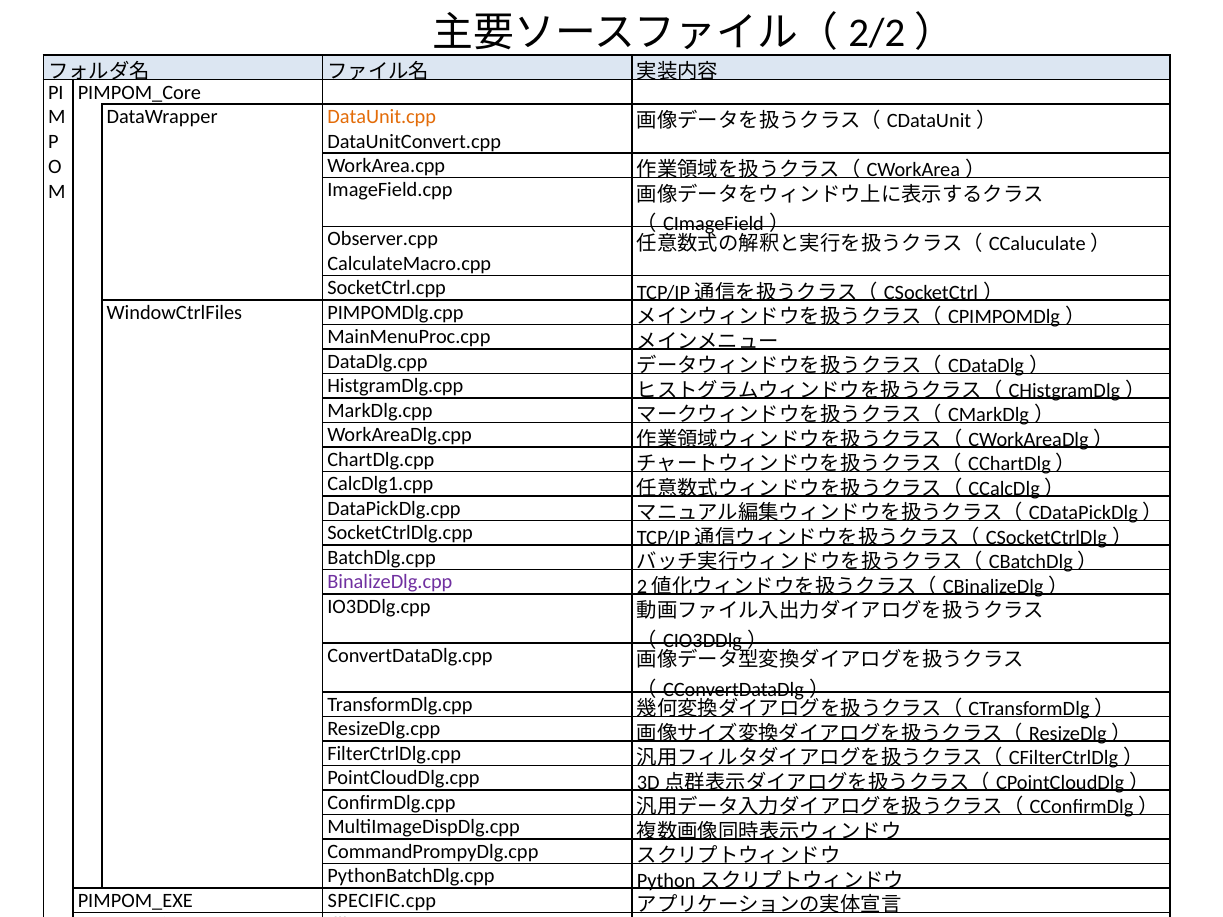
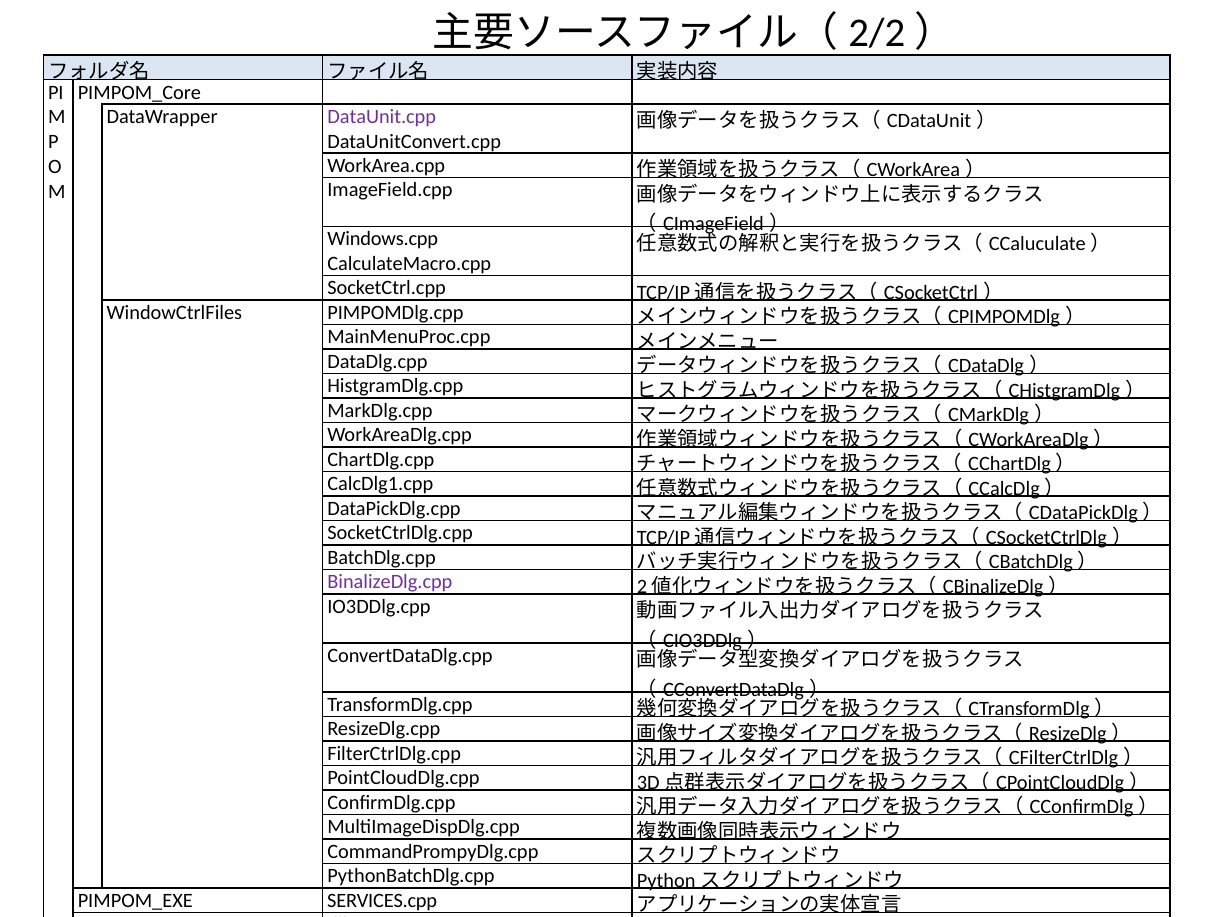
DataUnit.cpp colour: orange -> purple
Observer.cpp: Observer.cpp -> Windows.cpp
SPECIFIC.cpp: SPECIFIC.cpp -> SERVICES.cpp
